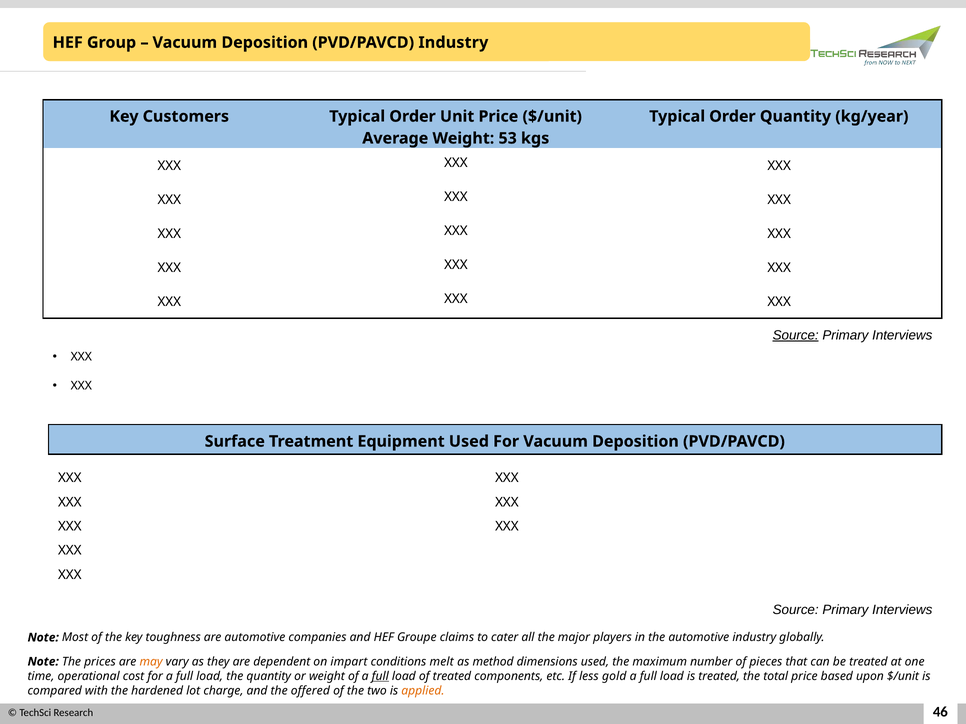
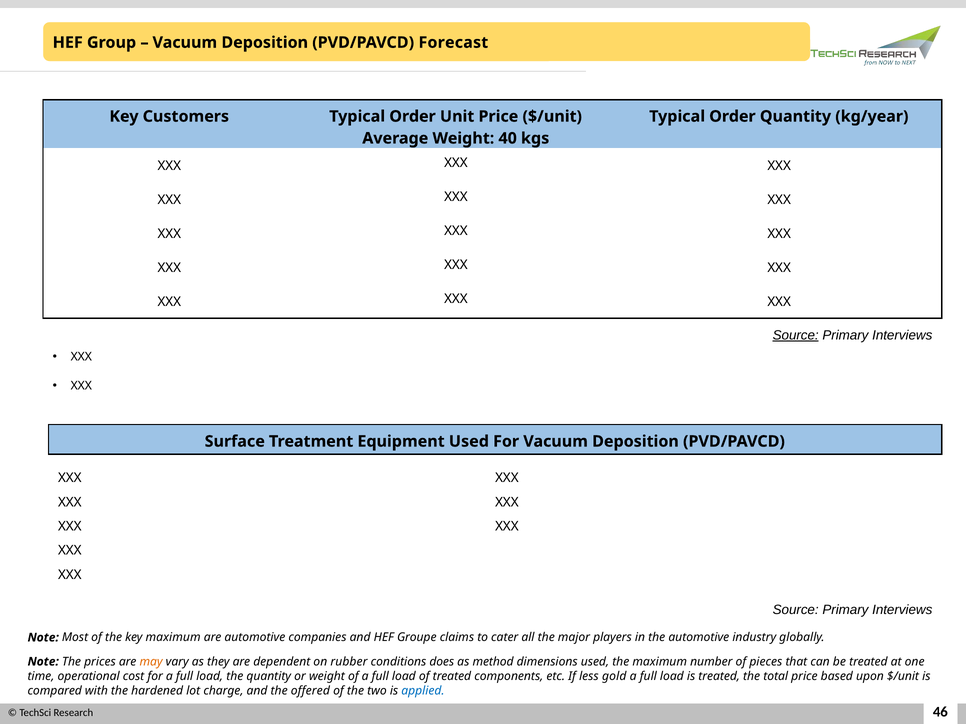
PVD/PAVCD Industry: Industry -> Forecast
53: 53 -> 40
key toughness: toughness -> maximum
impart: impart -> rubber
melt: melt -> does
full at (380, 677) underline: present -> none
applied colour: orange -> blue
